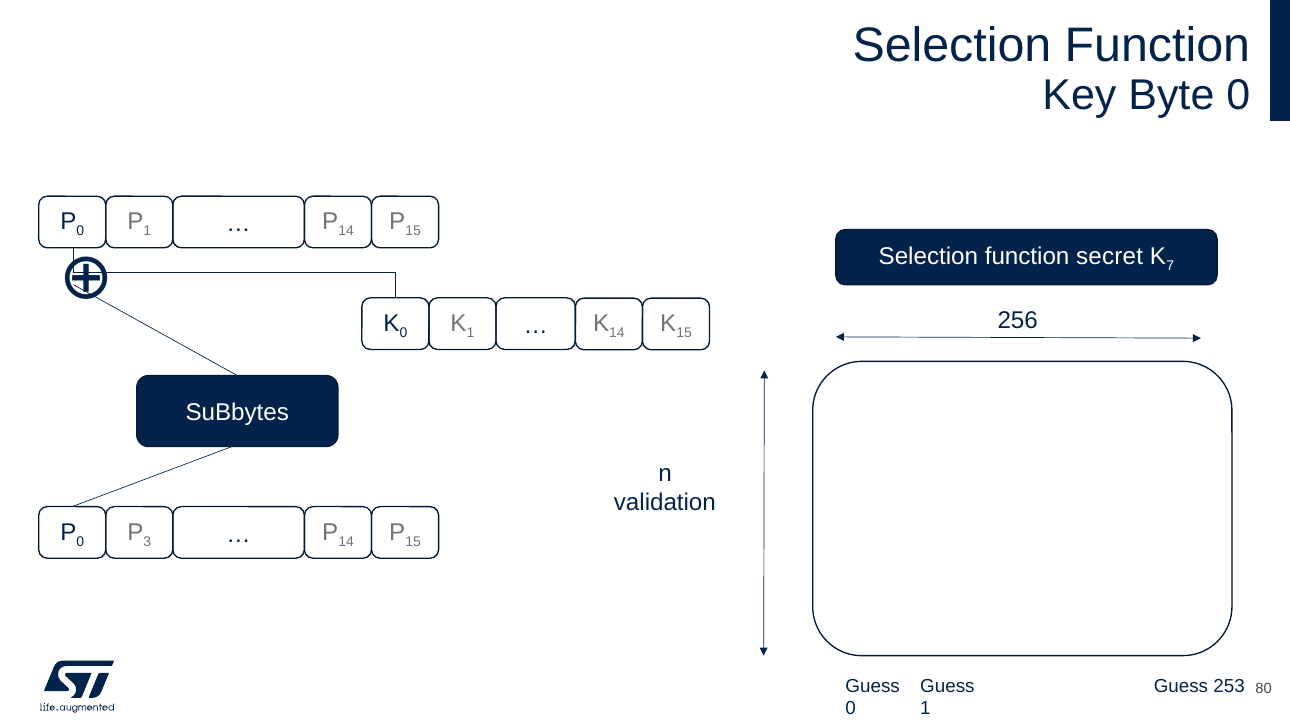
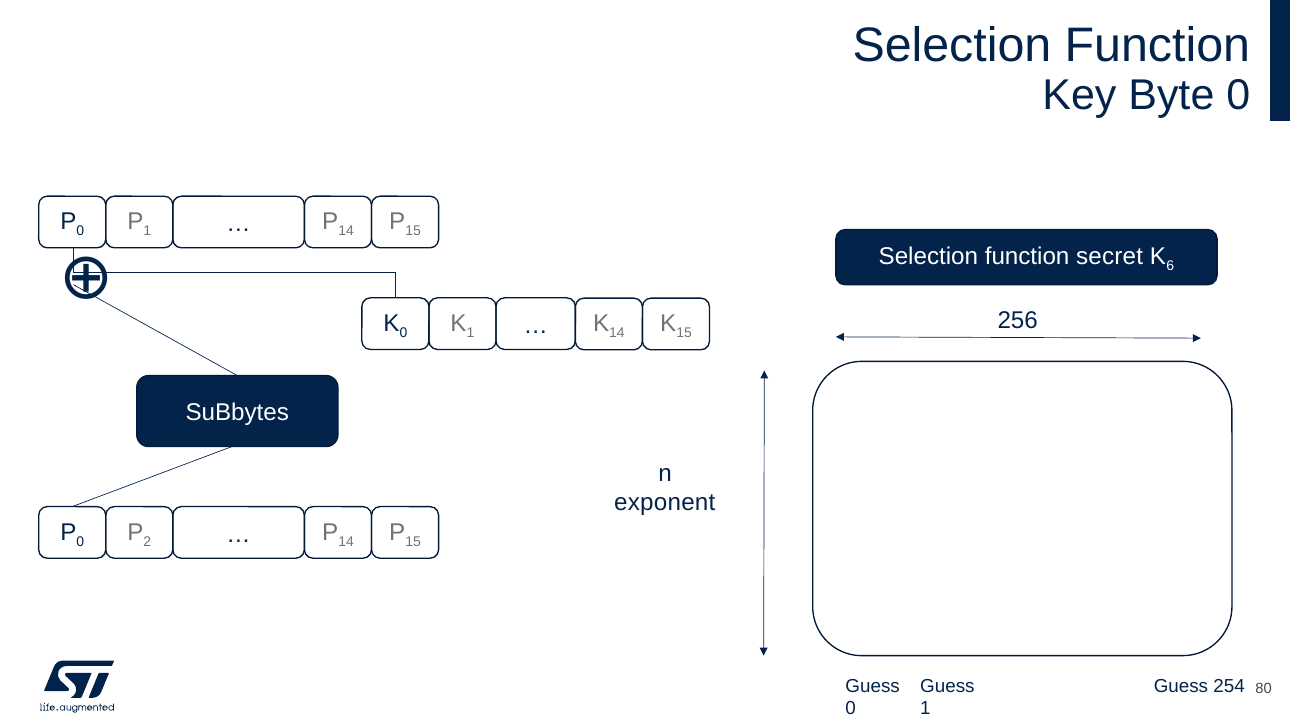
7: 7 -> 6
validation: validation -> exponent
3: 3 -> 2
253: 253 -> 254
